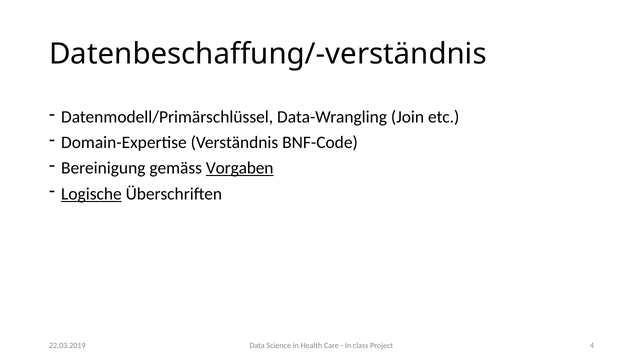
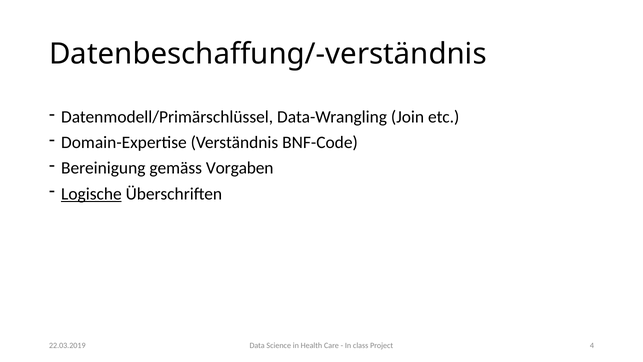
Vorgaben underline: present -> none
